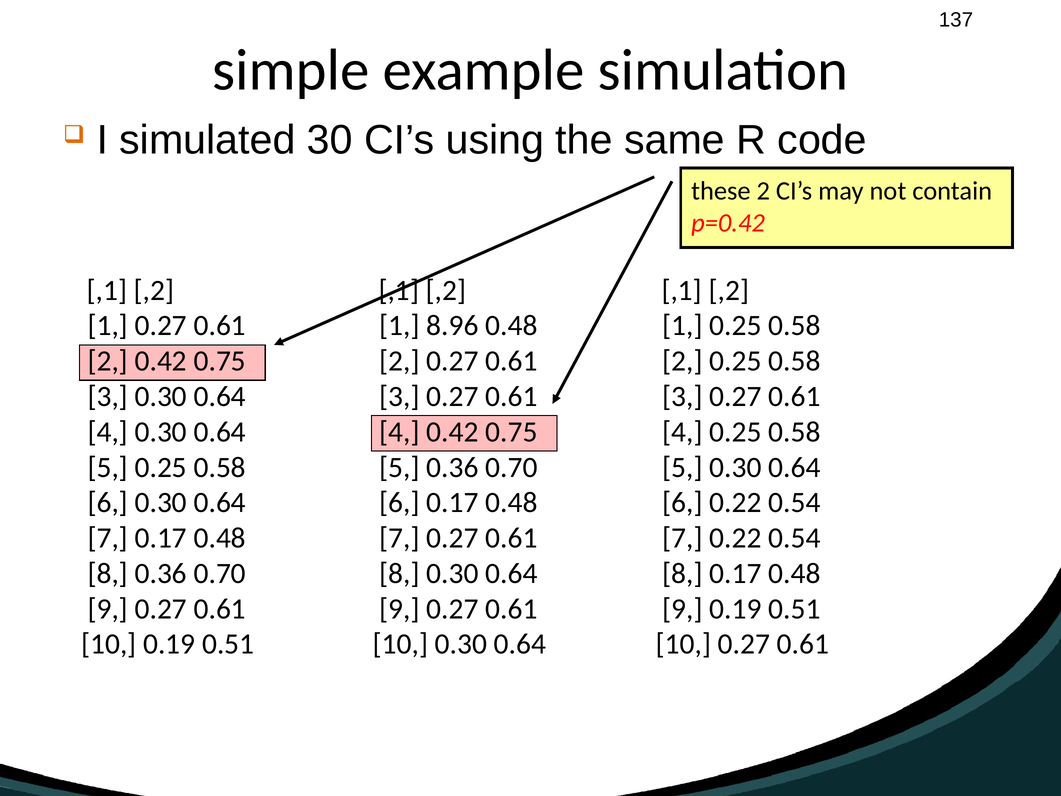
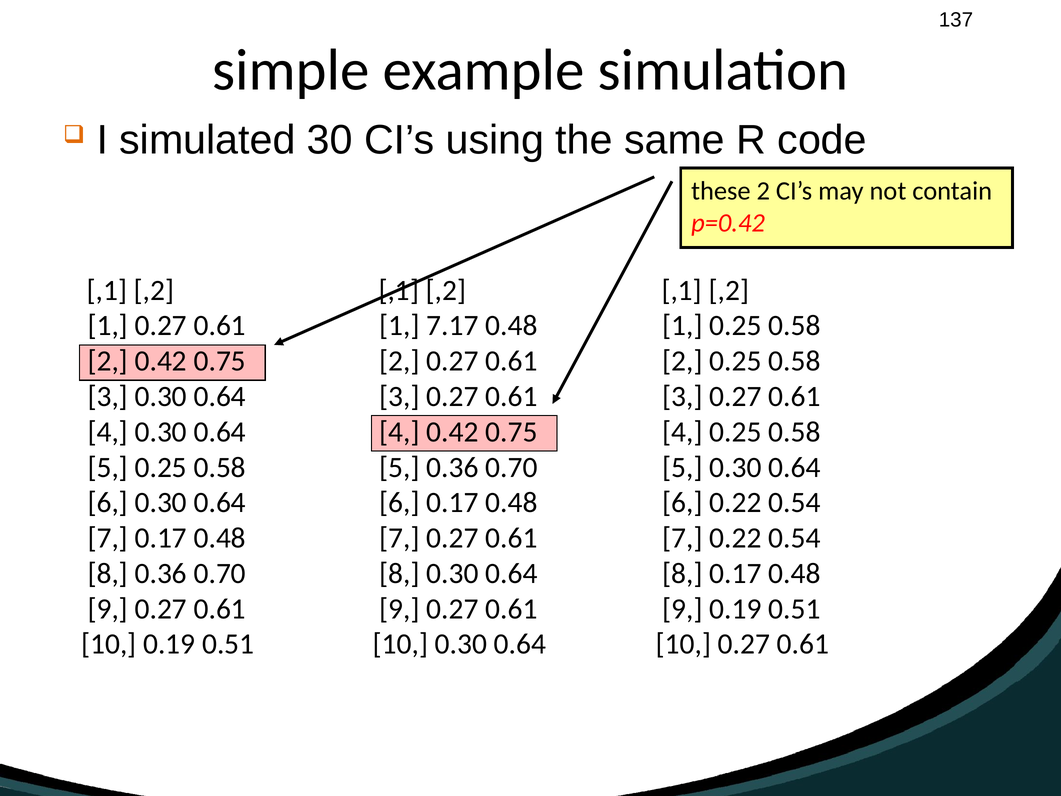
8.96: 8.96 -> 7.17
